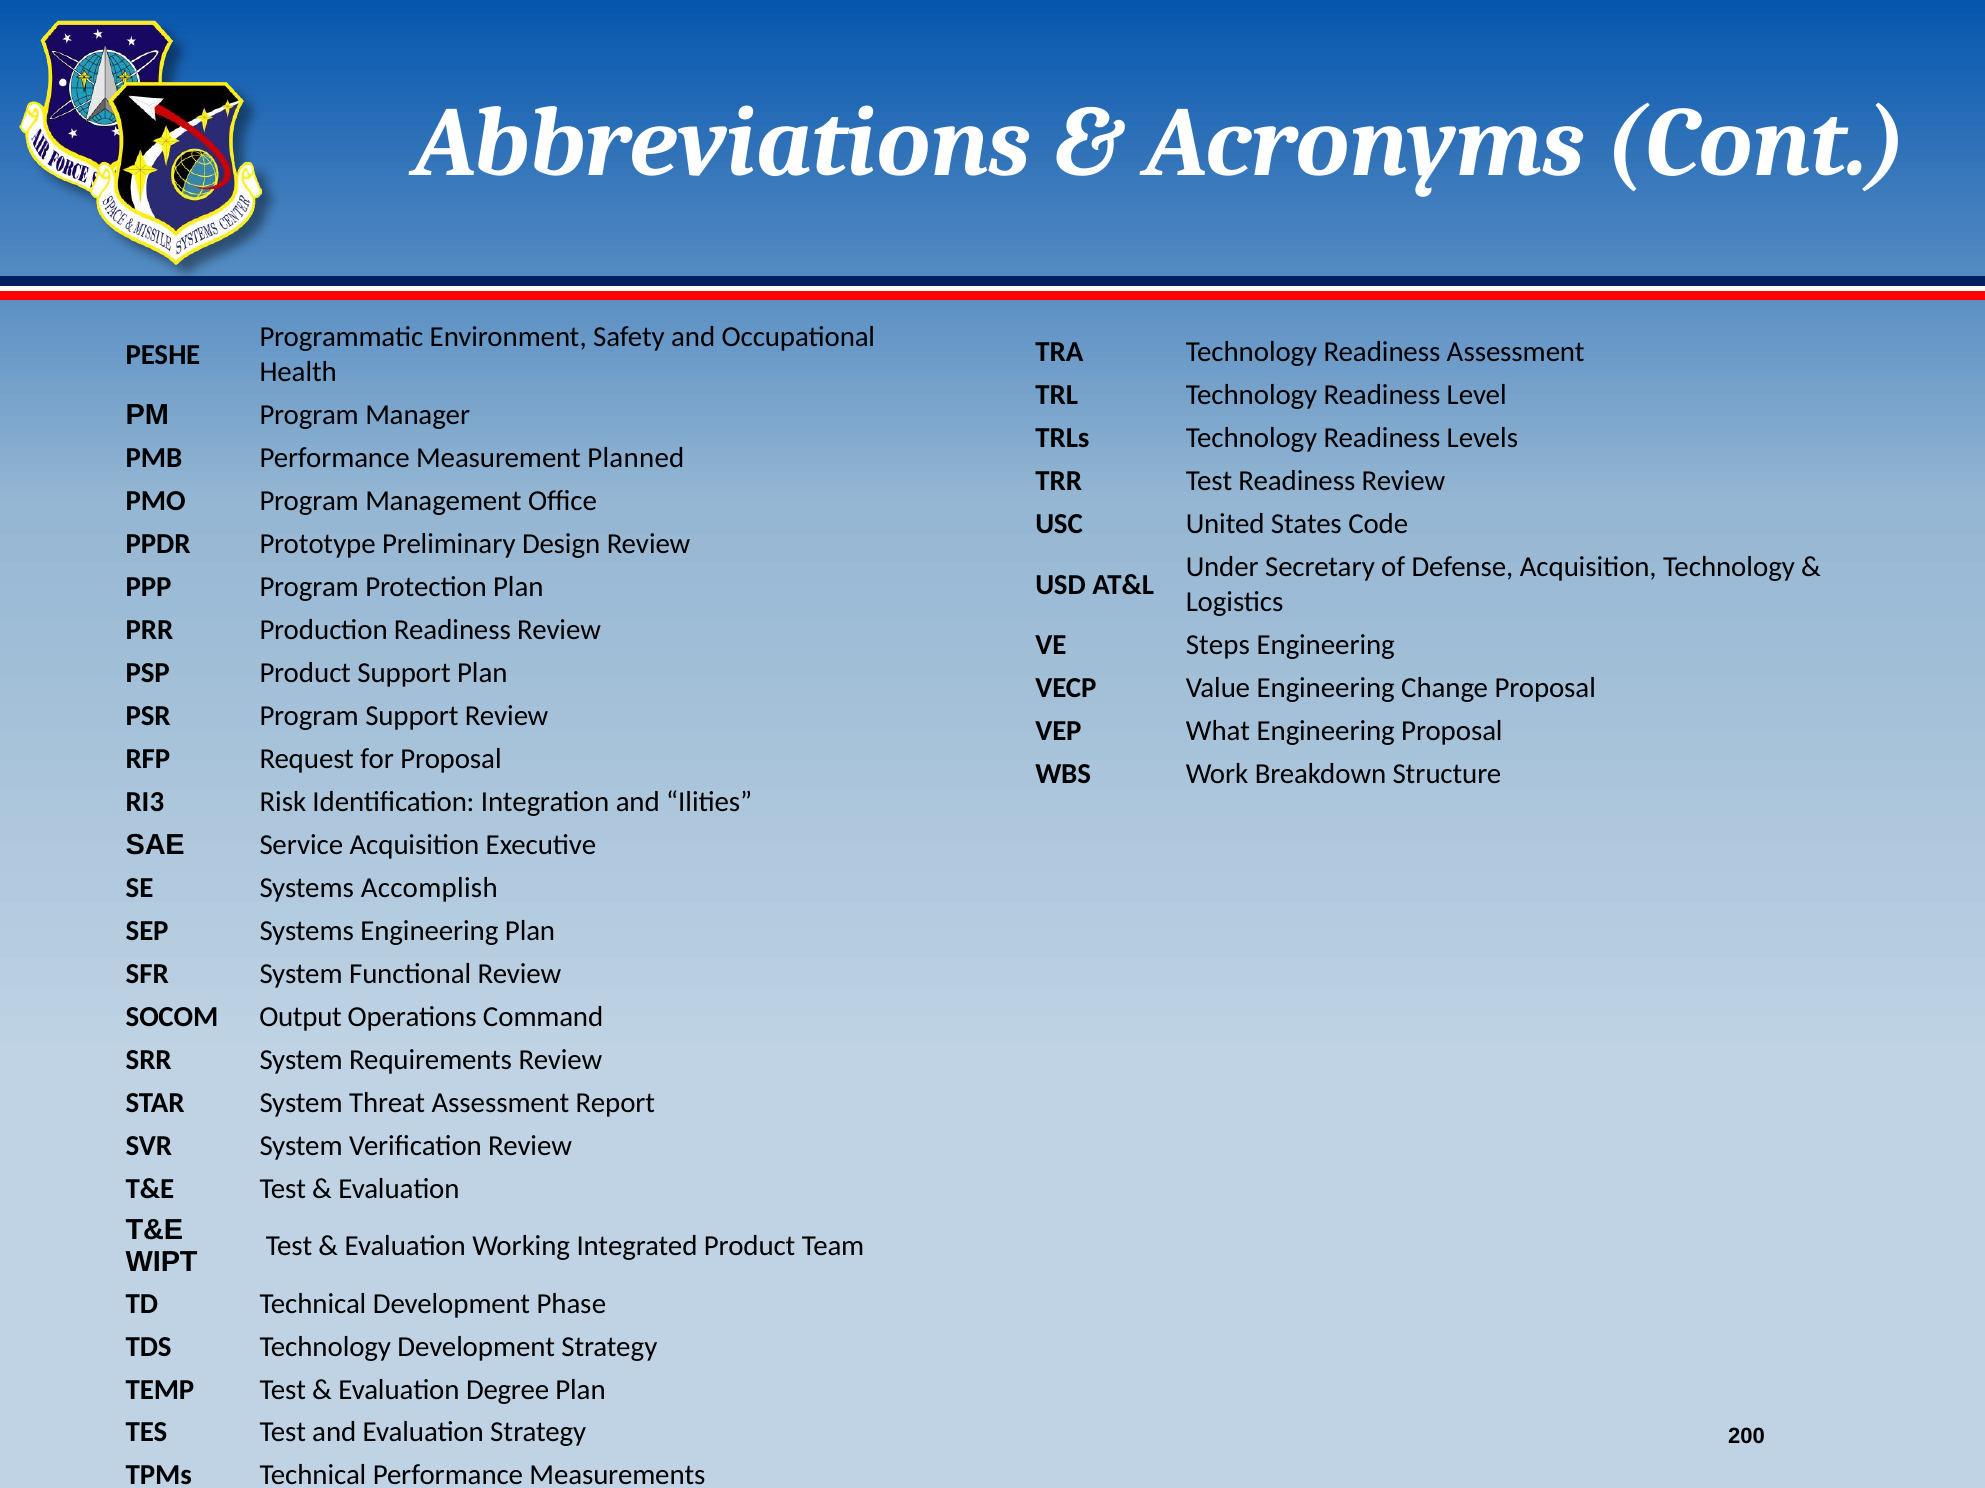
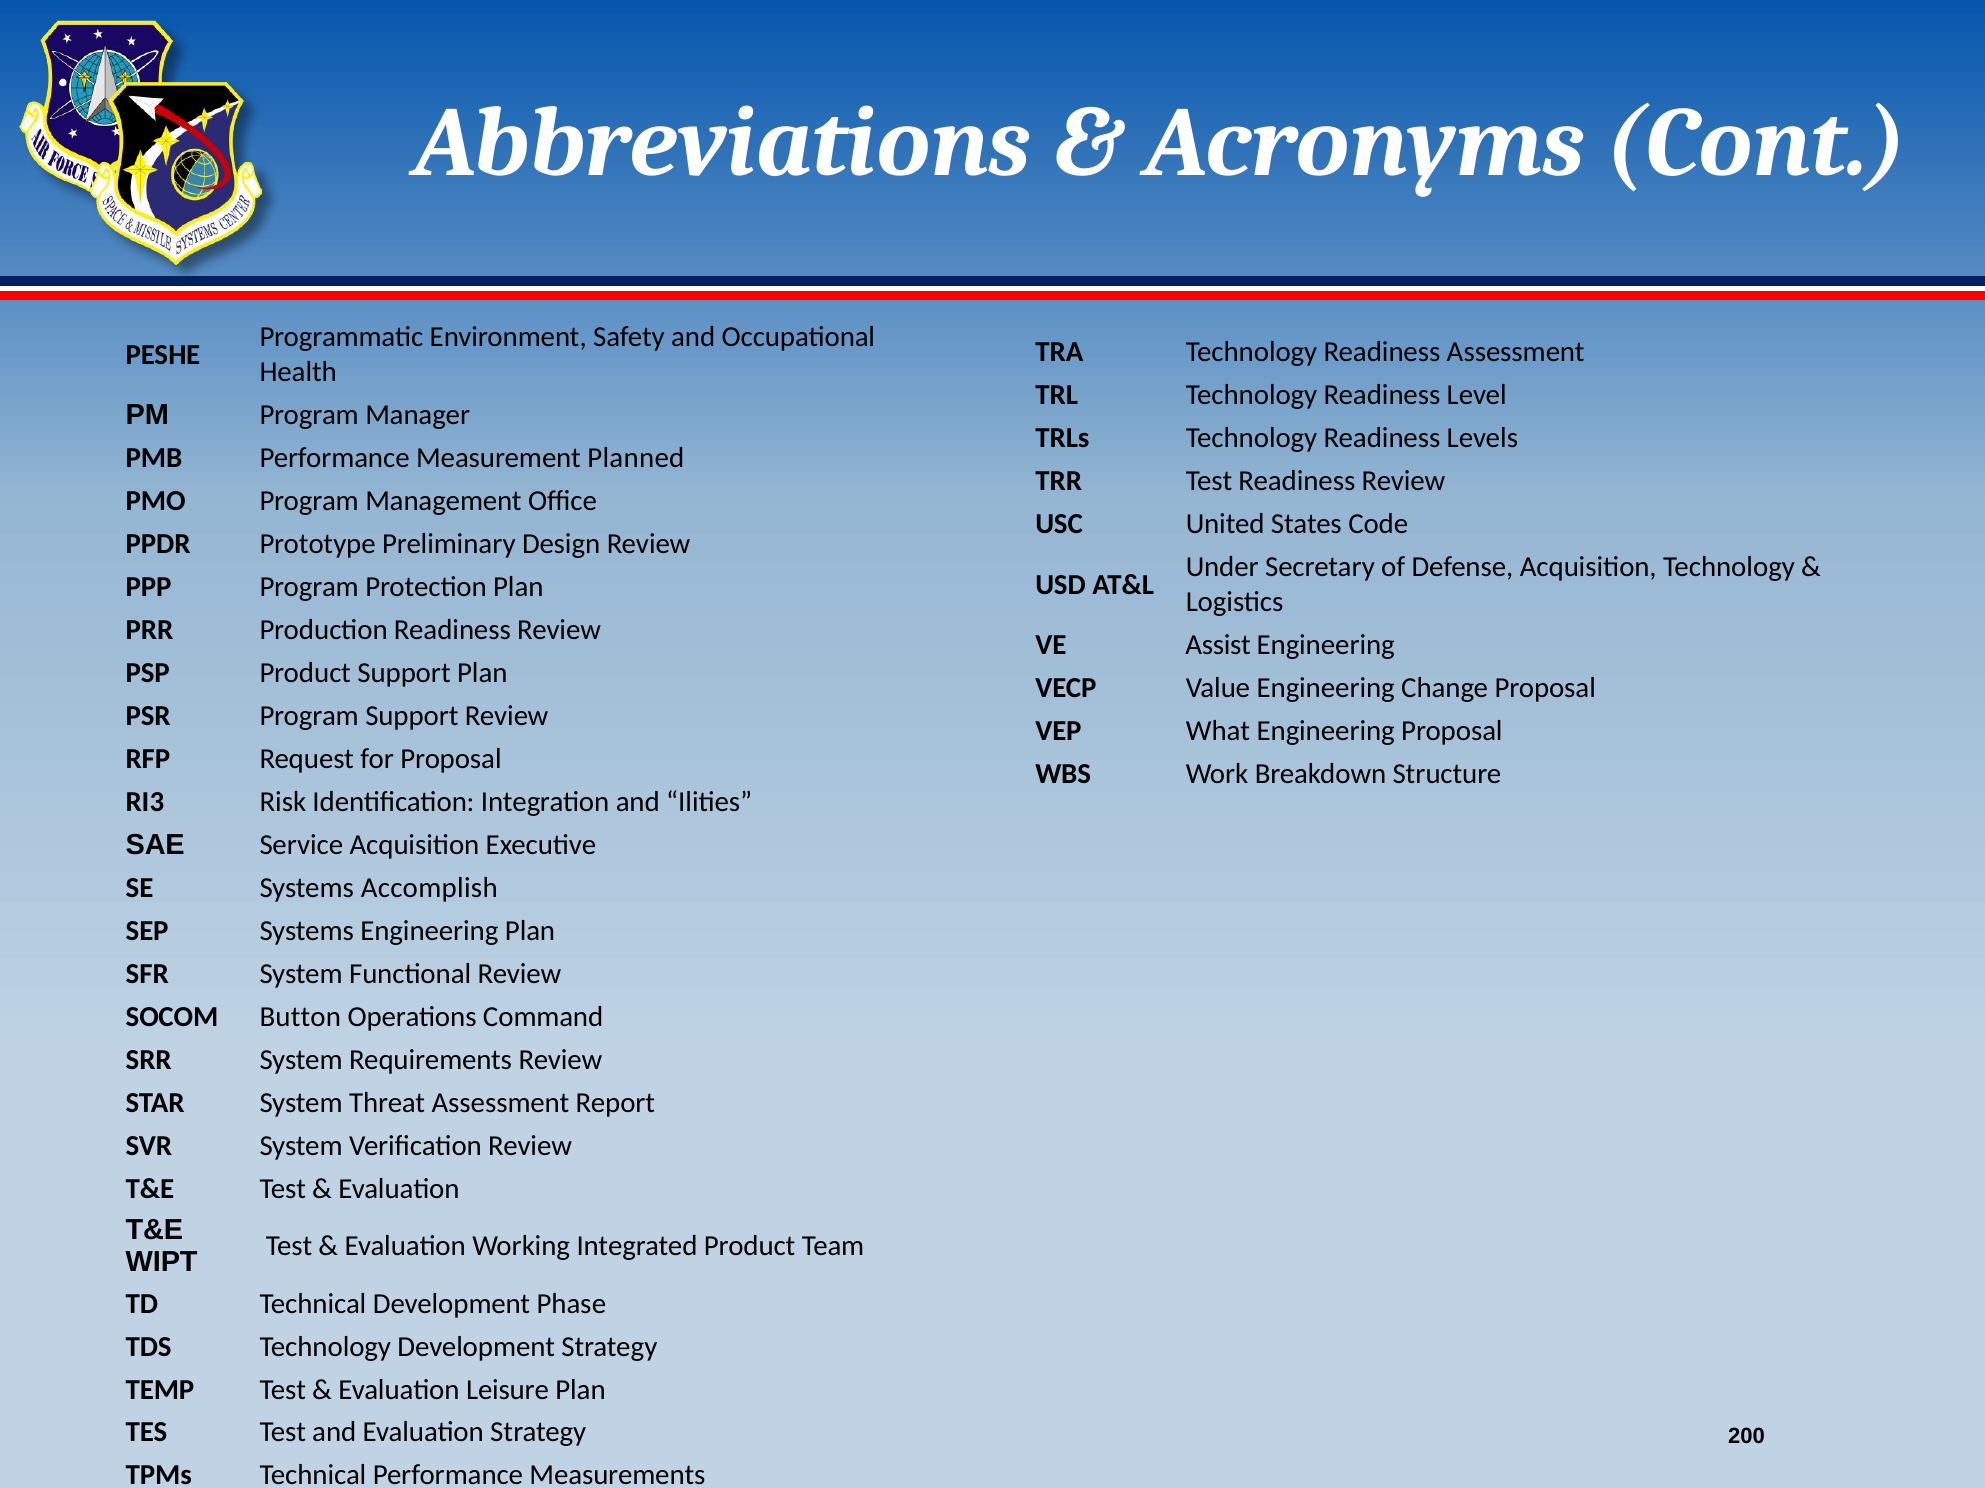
Steps: Steps -> Assist
Output: Output -> Button
Degree: Degree -> Leisure
